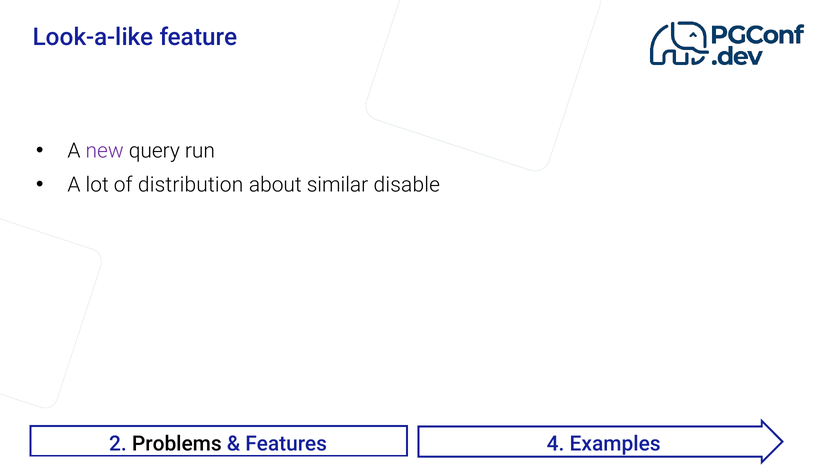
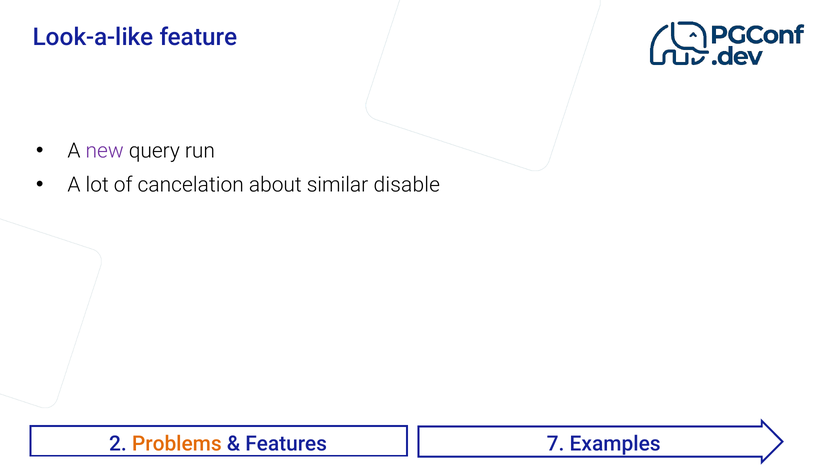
distribution: distribution -> cancelation
Problems colour: black -> orange
4: 4 -> 7
